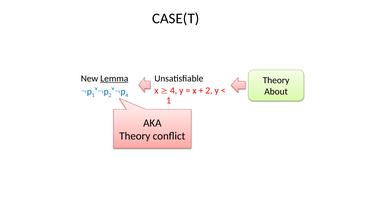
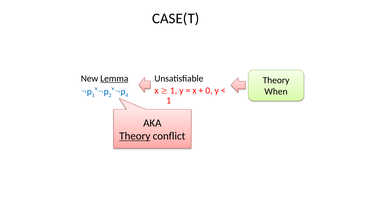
4 at (174, 90): 4 -> 1
2 at (209, 90): 2 -> 0
About: About -> When
Theory at (135, 136) underline: none -> present
